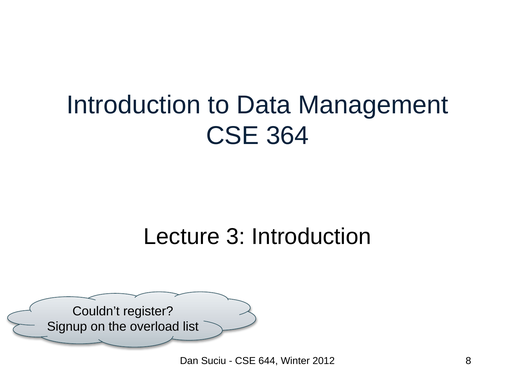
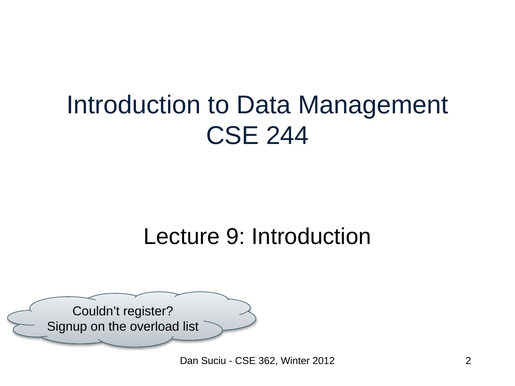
364: 364 -> 244
3: 3 -> 9
644: 644 -> 362
8: 8 -> 2
